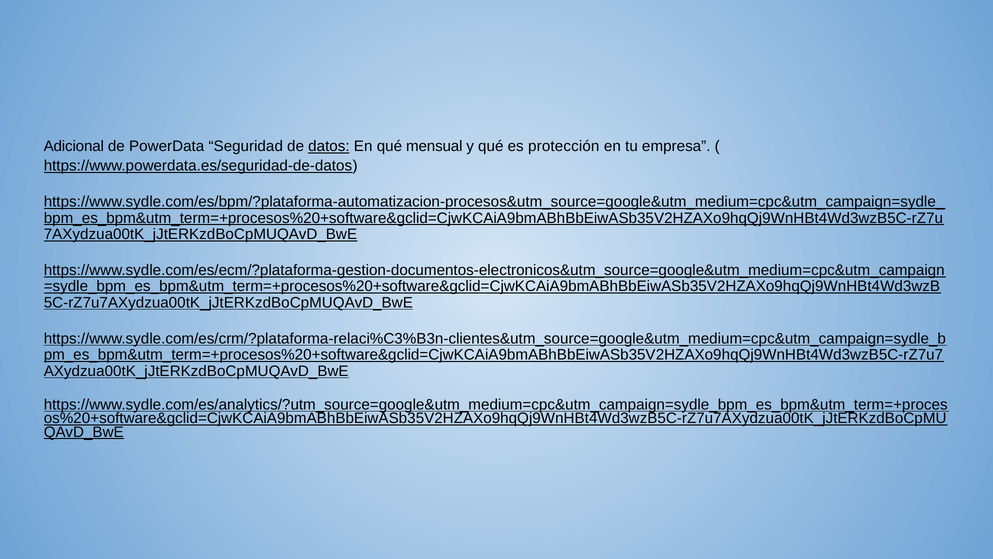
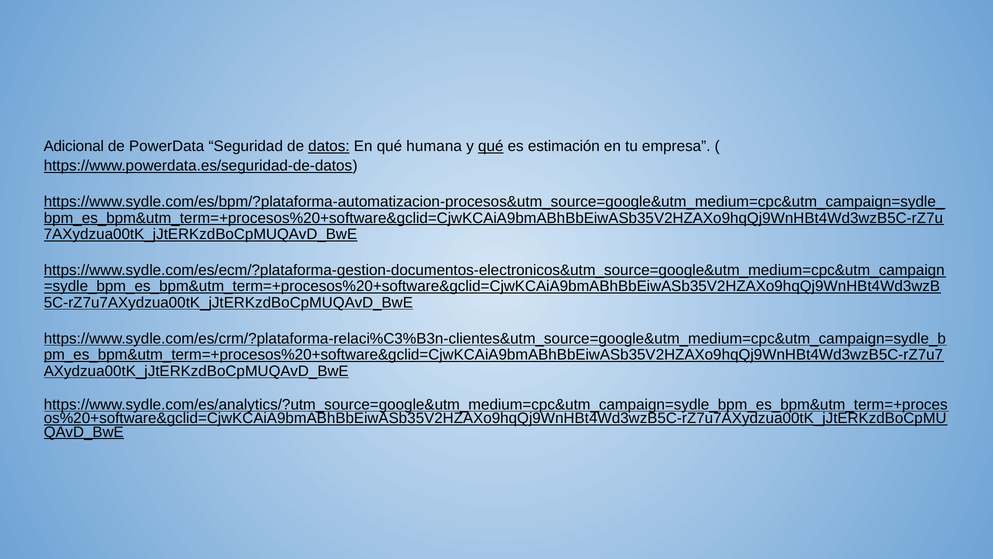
mensual: mensual -> humana
qué at (491, 146) underline: none -> present
protección: protección -> estimación
